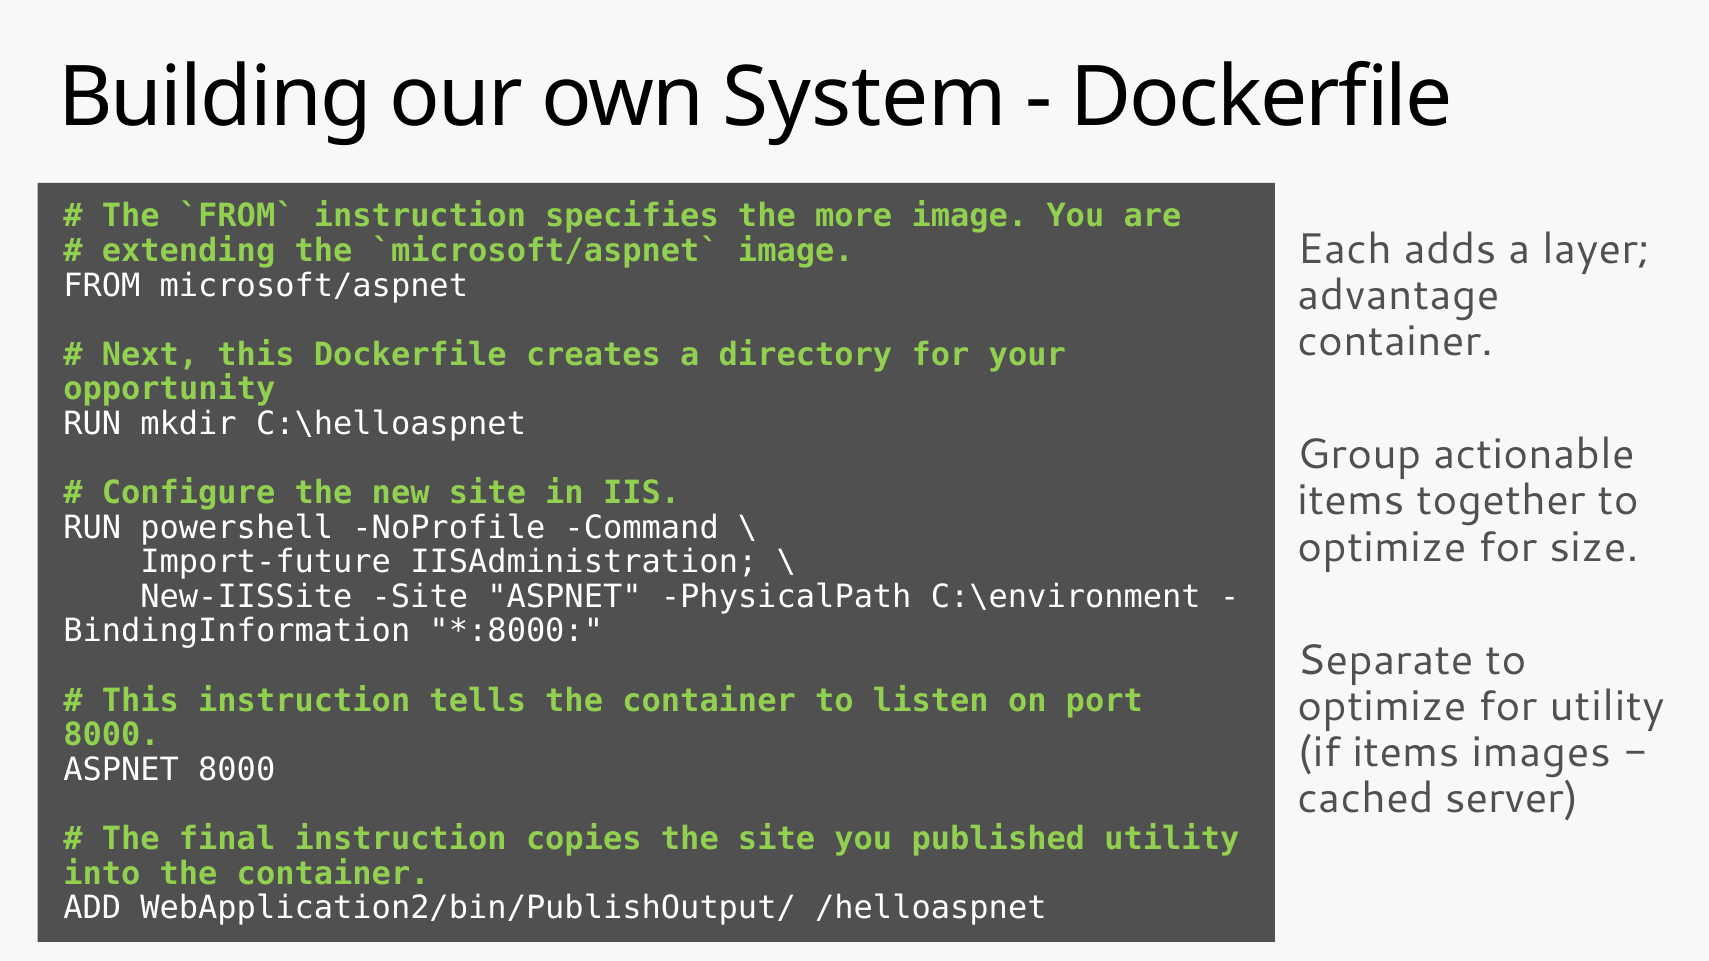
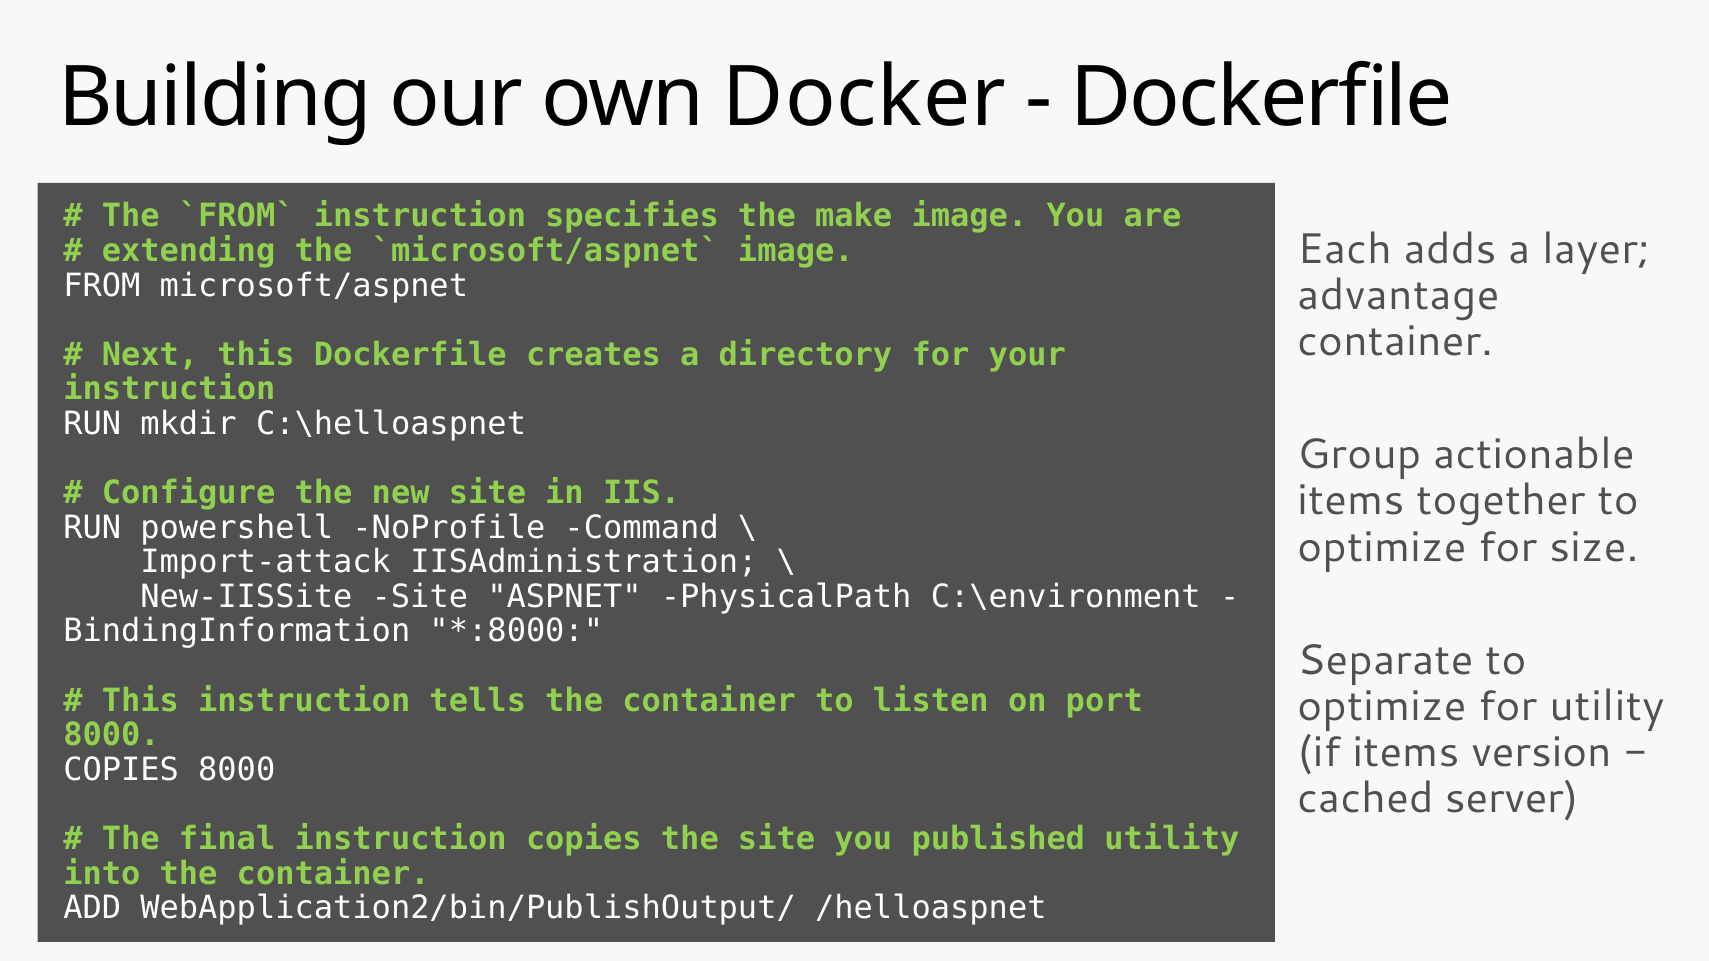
own System: System -> Docker
more: more -> make
opportunity at (169, 389): opportunity -> instruction
Import-future: Import-future -> Import-attack
images: images -> version
ASPNET at (121, 770): ASPNET -> COPIES
